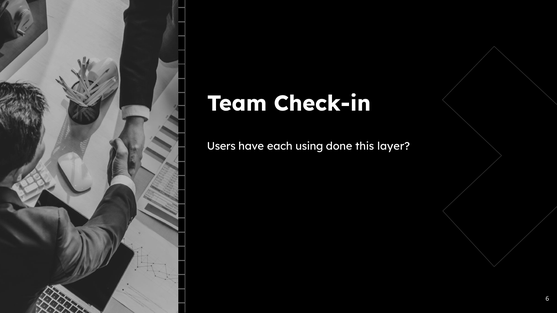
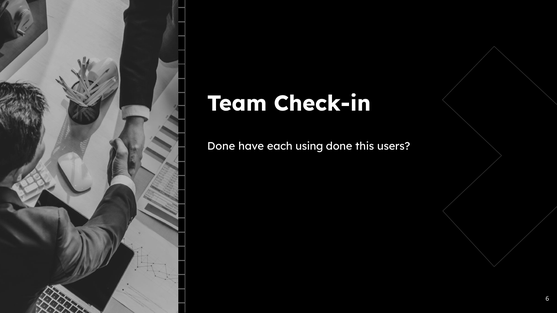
Users at (221, 147): Users -> Done
layer: layer -> users
